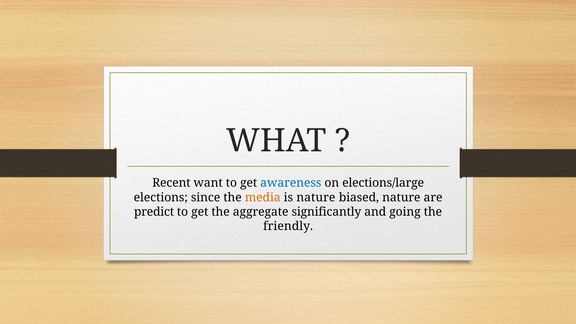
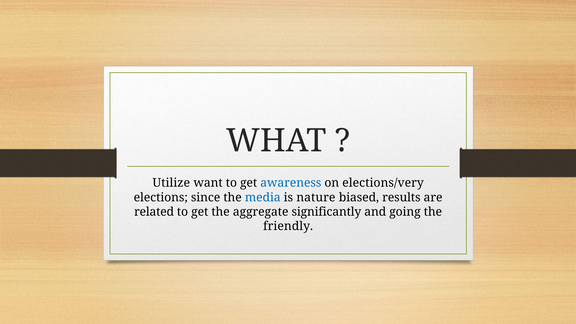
Recent: Recent -> Utilize
elections/large: elections/large -> elections/very
media colour: orange -> blue
biased nature: nature -> results
predict: predict -> related
